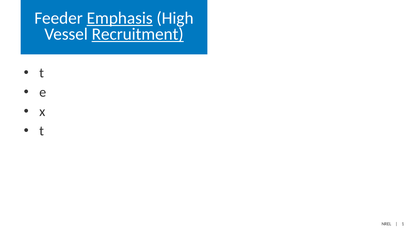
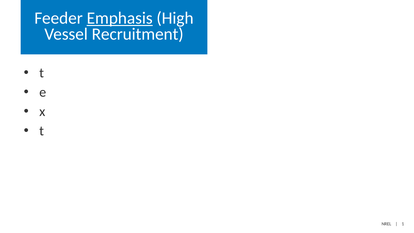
Recruitment underline: present -> none
